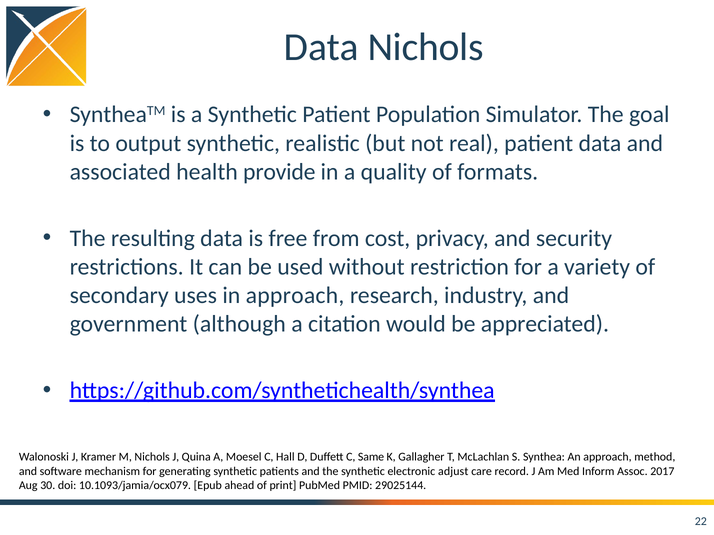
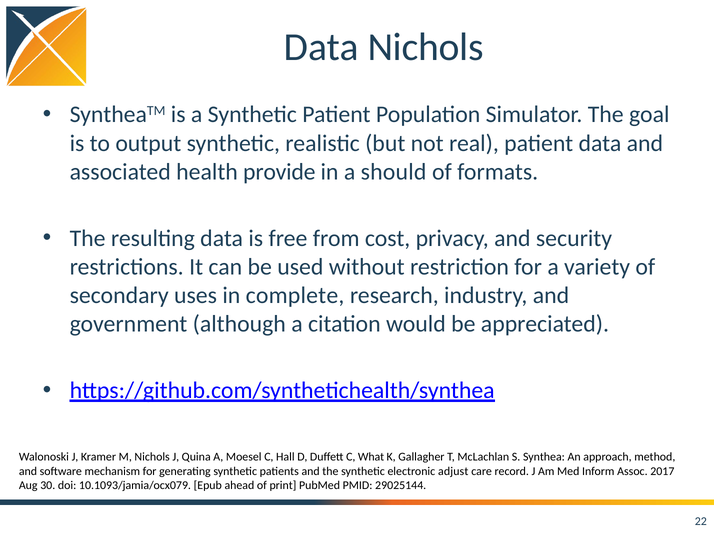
quality: quality -> should
in approach: approach -> complete
Same: Same -> What
